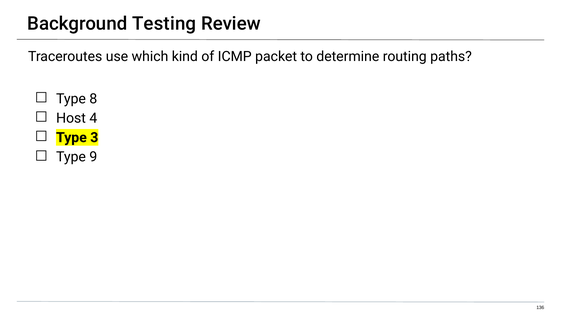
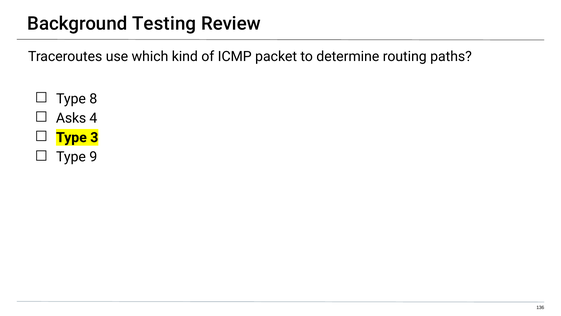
Host: Host -> Asks
